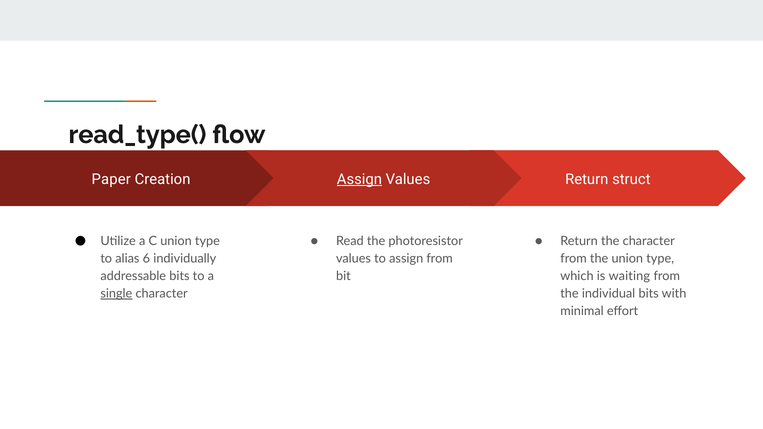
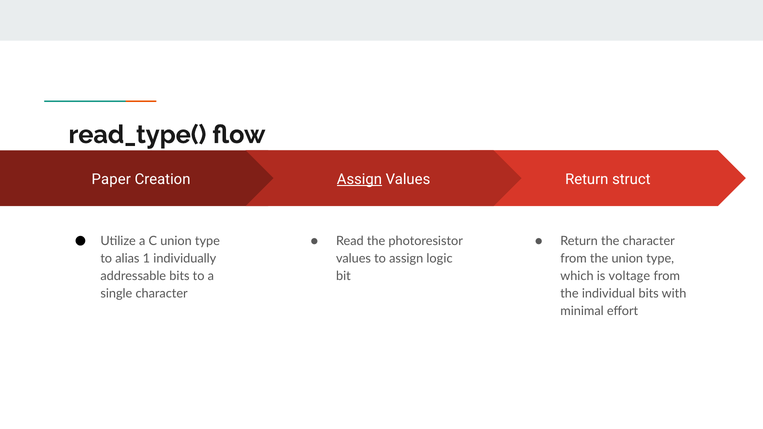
6: 6 -> 1
assign from: from -> logic
waiting: waiting -> voltage
single underline: present -> none
